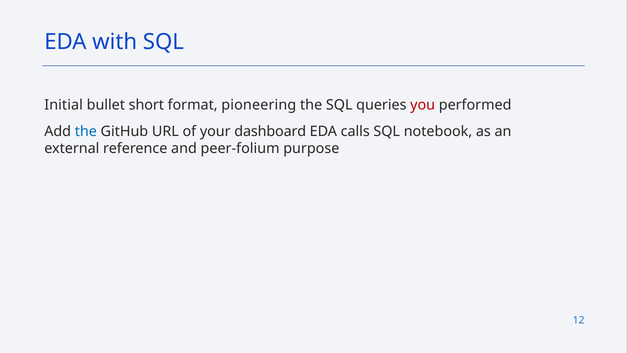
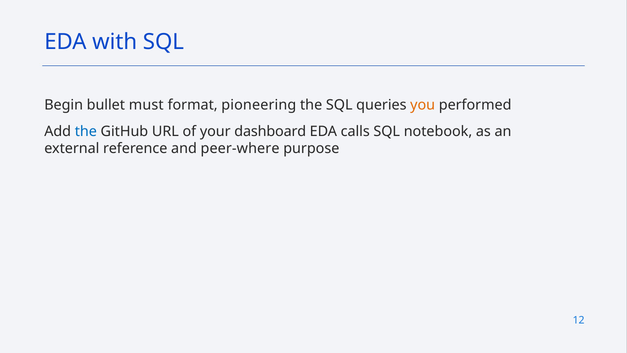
Initial: Initial -> Begin
short: short -> must
you colour: red -> orange
peer-folium: peer-folium -> peer-where
